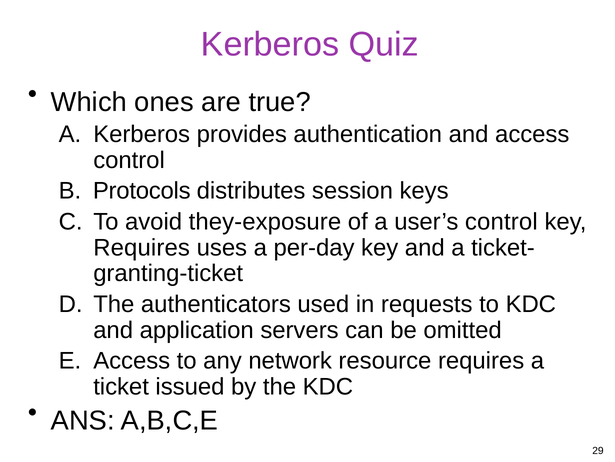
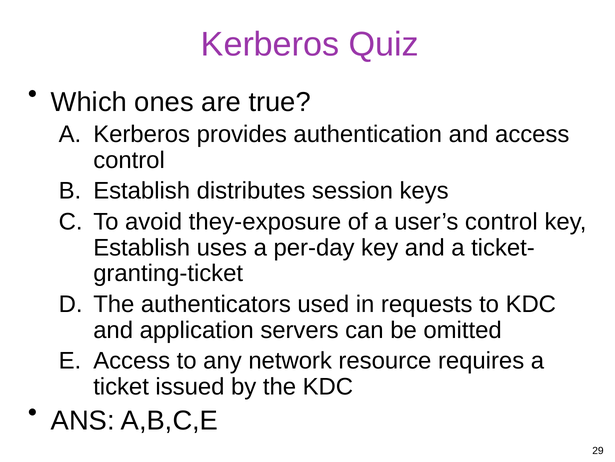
Protocols at (142, 191): Protocols -> Establish
Requires at (142, 247): Requires -> Establish
